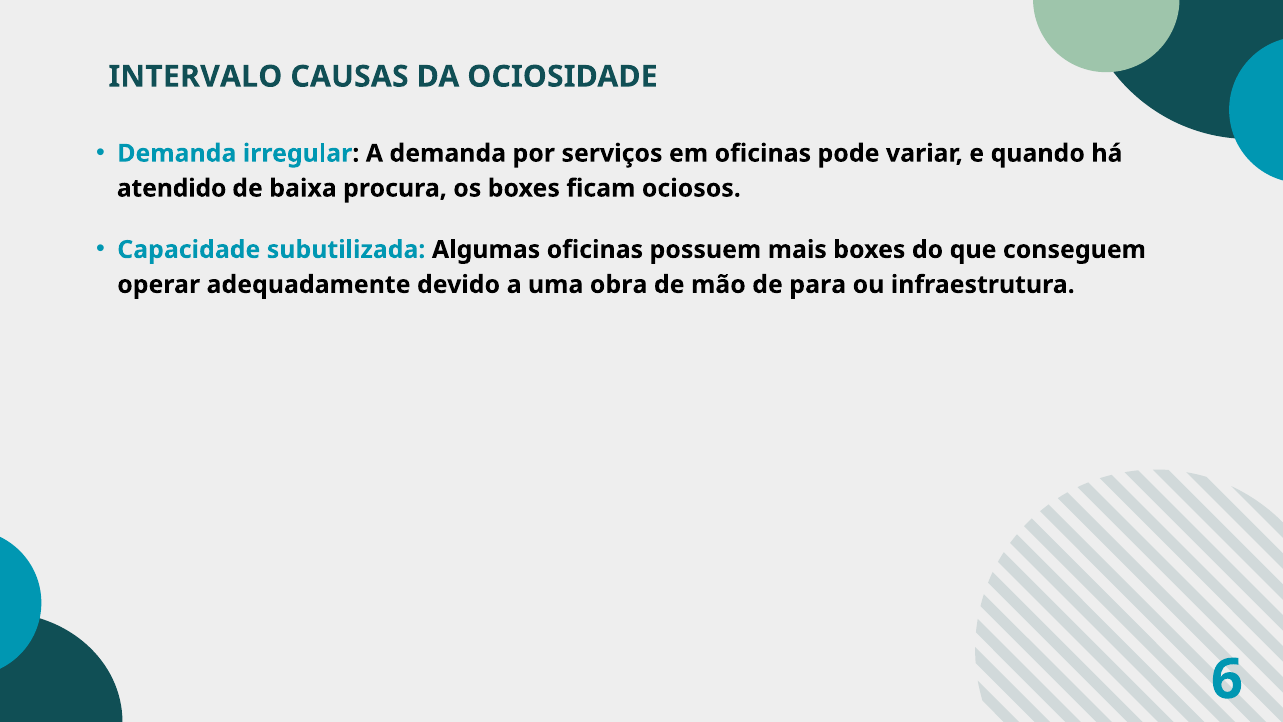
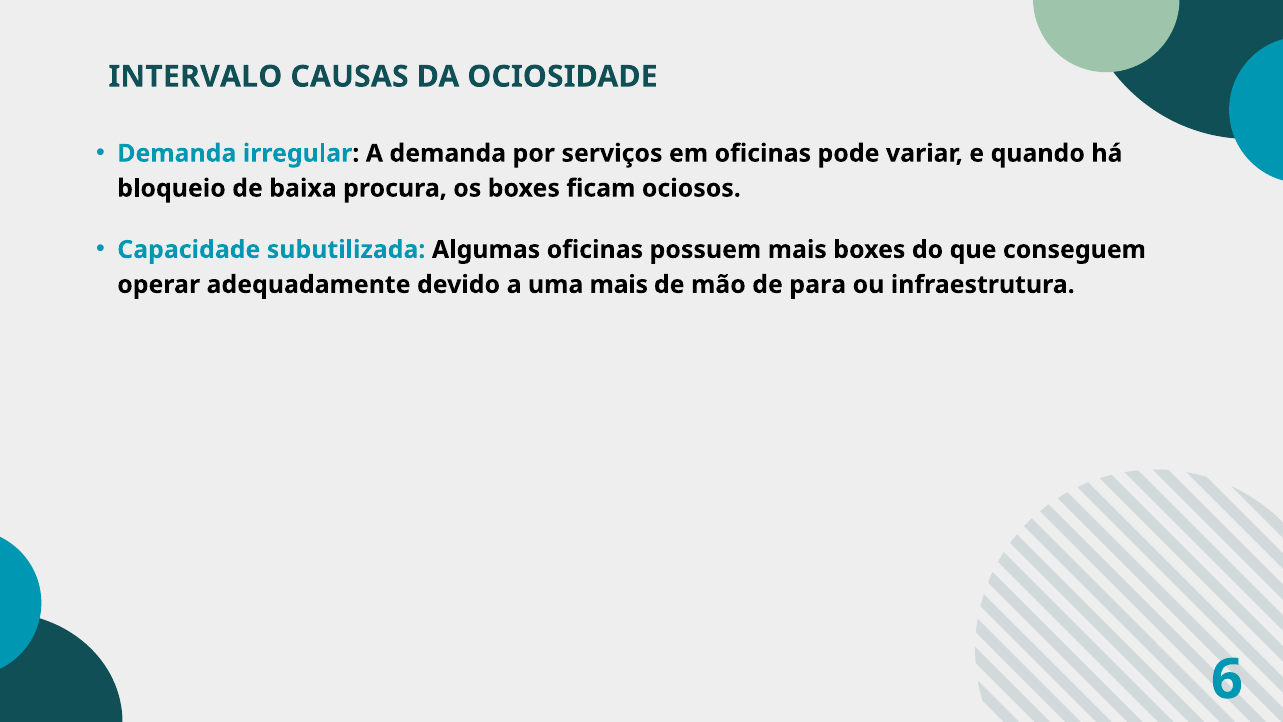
atendido: atendido -> bloqueio
uma obra: obra -> mais
